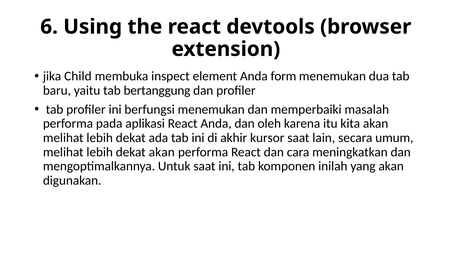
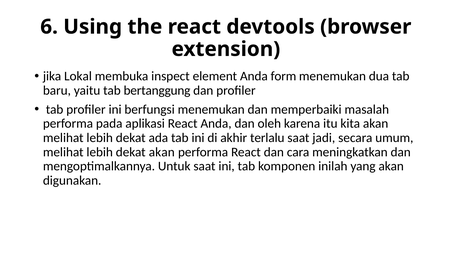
Child: Child -> Lokal
kursor: kursor -> terlalu
lain: lain -> jadi
